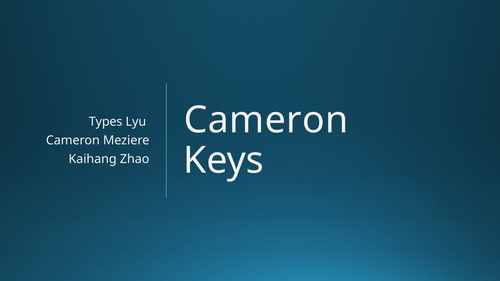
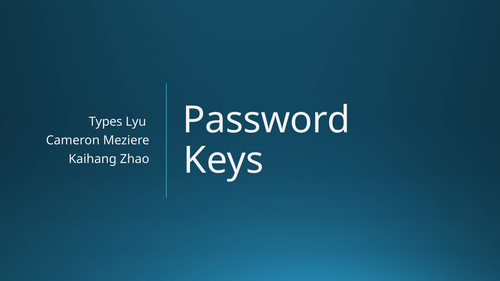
Cameron at (266, 120): Cameron -> Password
